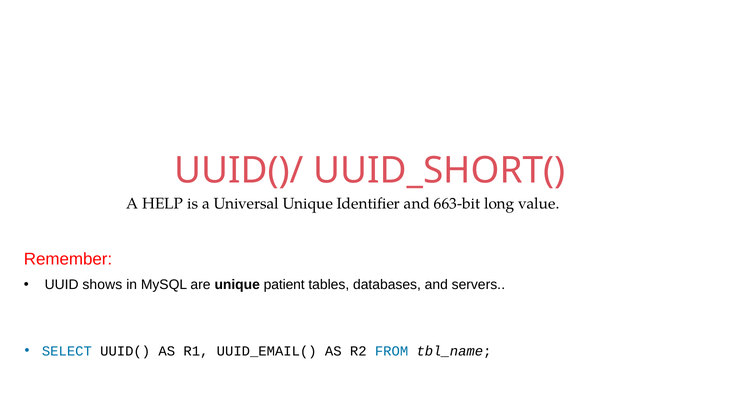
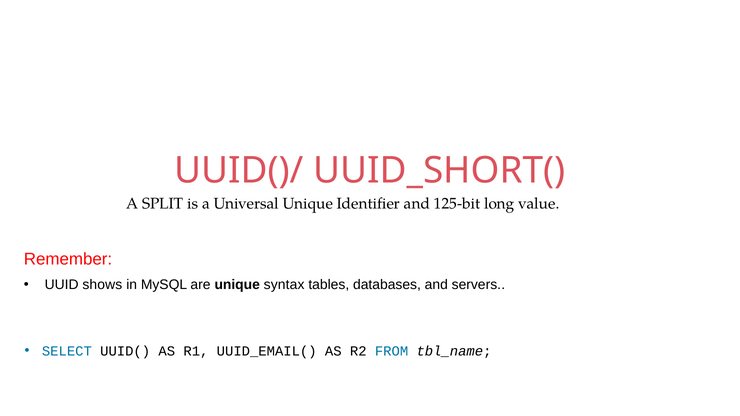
HELP: HELP -> SPLIT
663-bit: 663-bit -> 125-bit
patient: patient -> syntax
